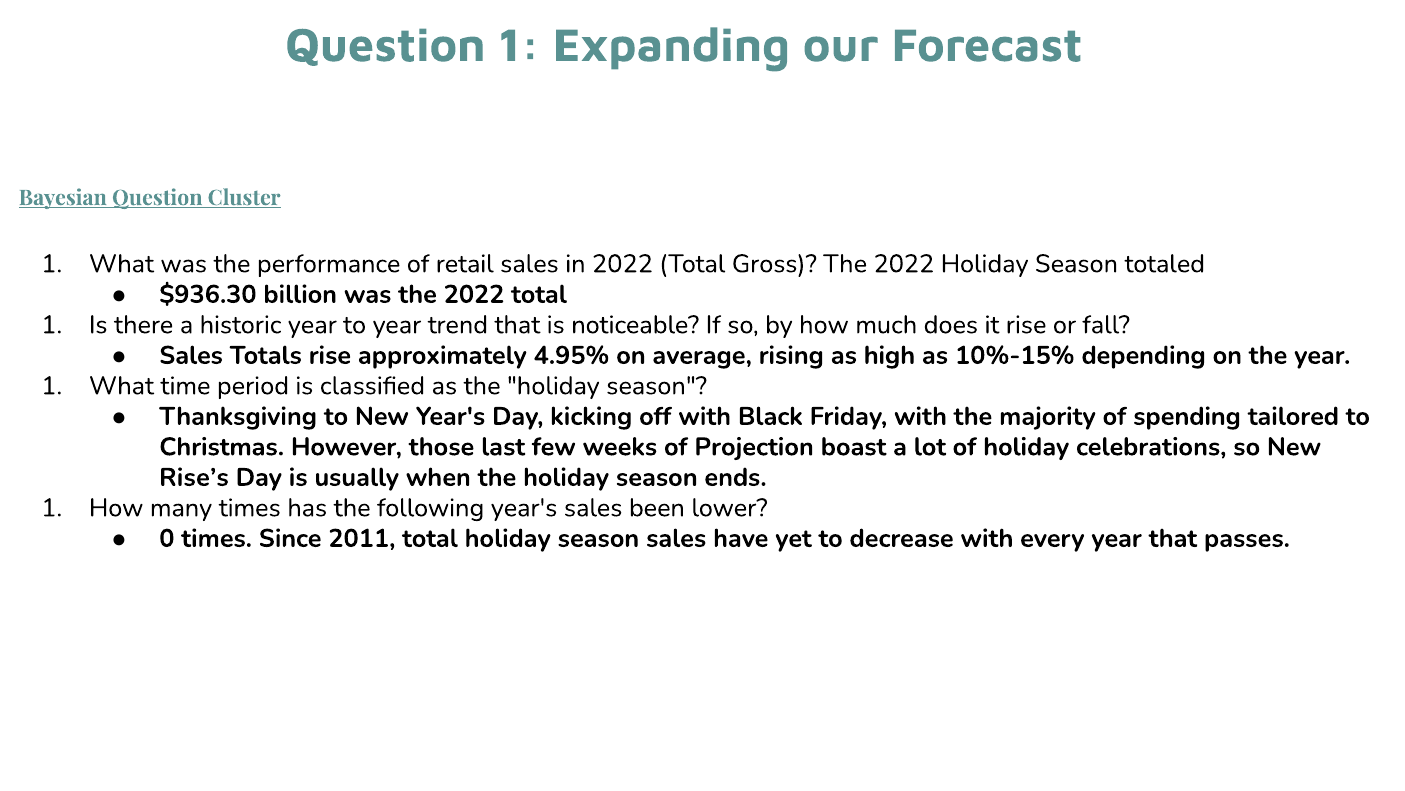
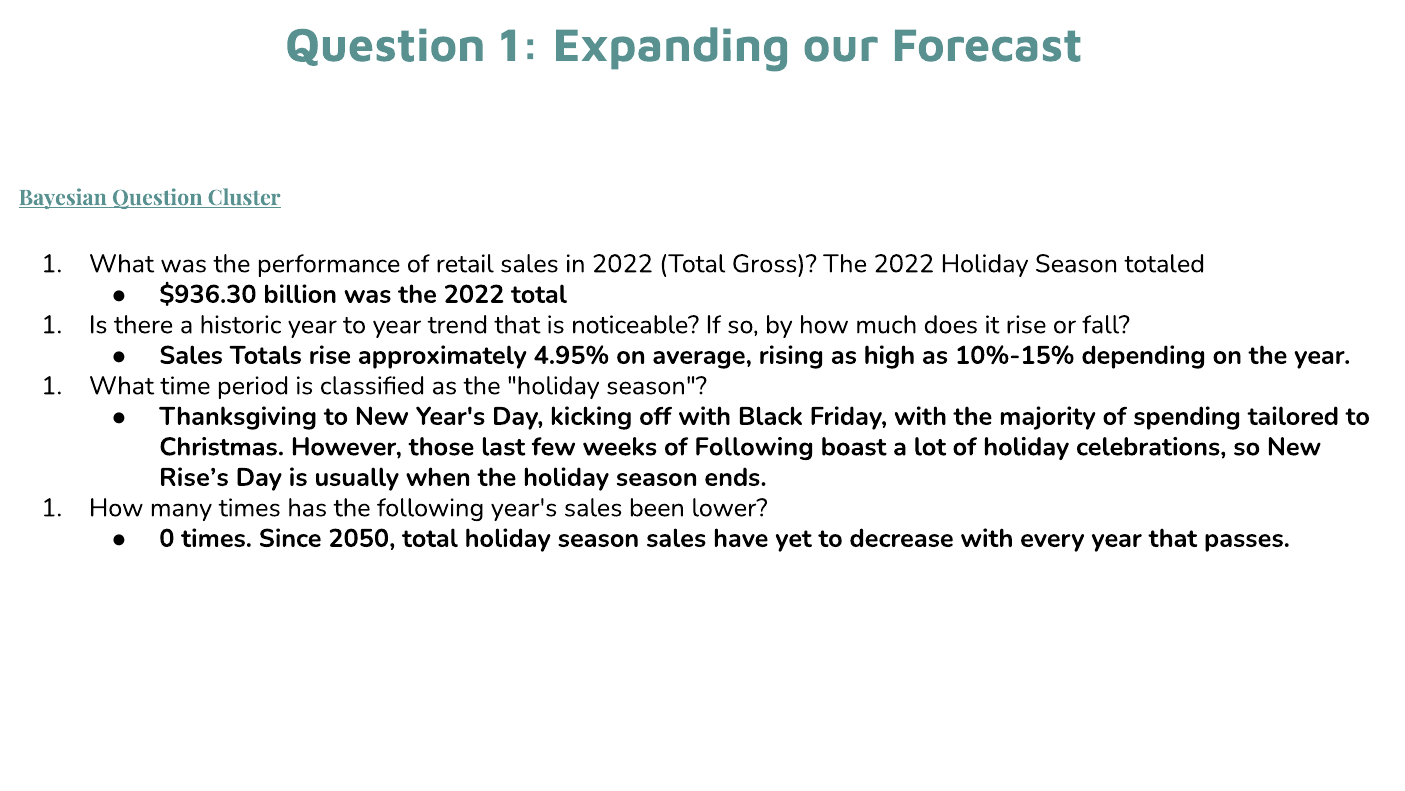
of Projection: Projection -> Following
2011: 2011 -> 2050
